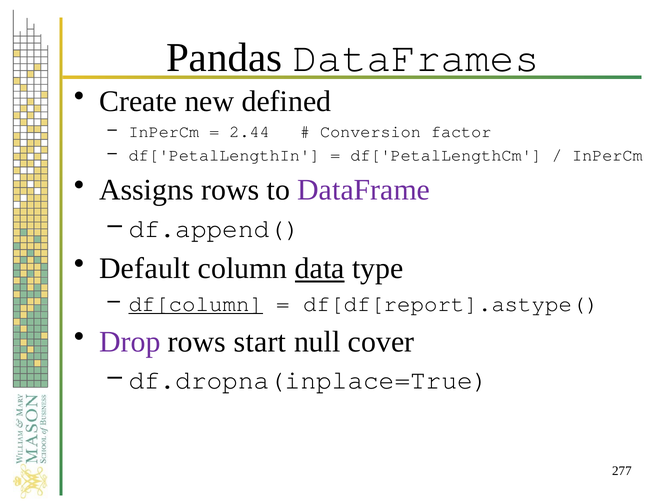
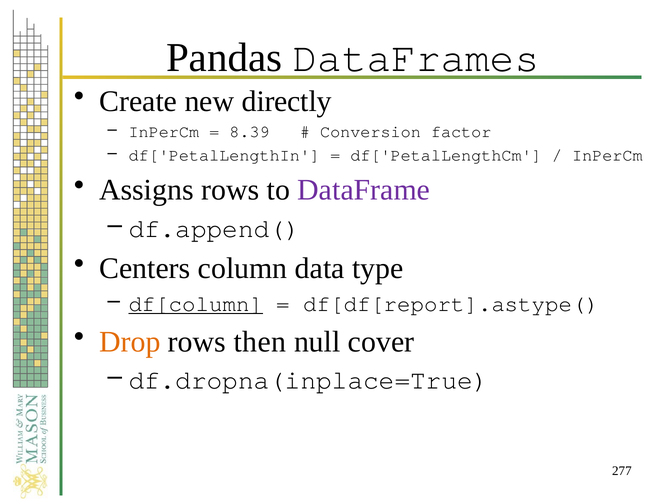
defined: defined -> directly
2.44: 2.44 -> 8.39
Default: Default -> Centers
data underline: present -> none
Drop colour: purple -> orange
start: start -> then
